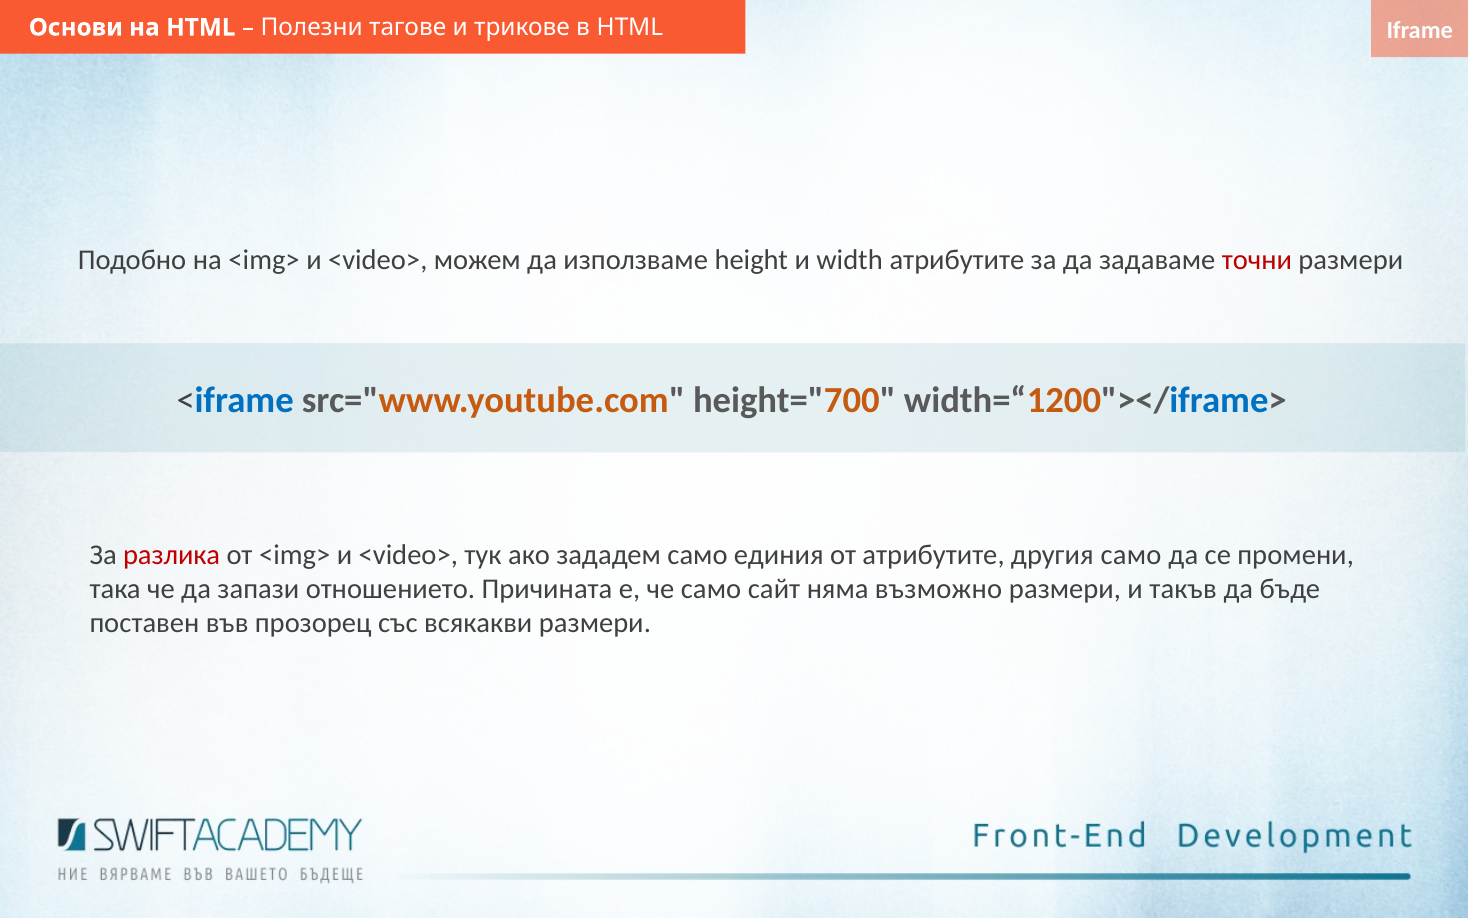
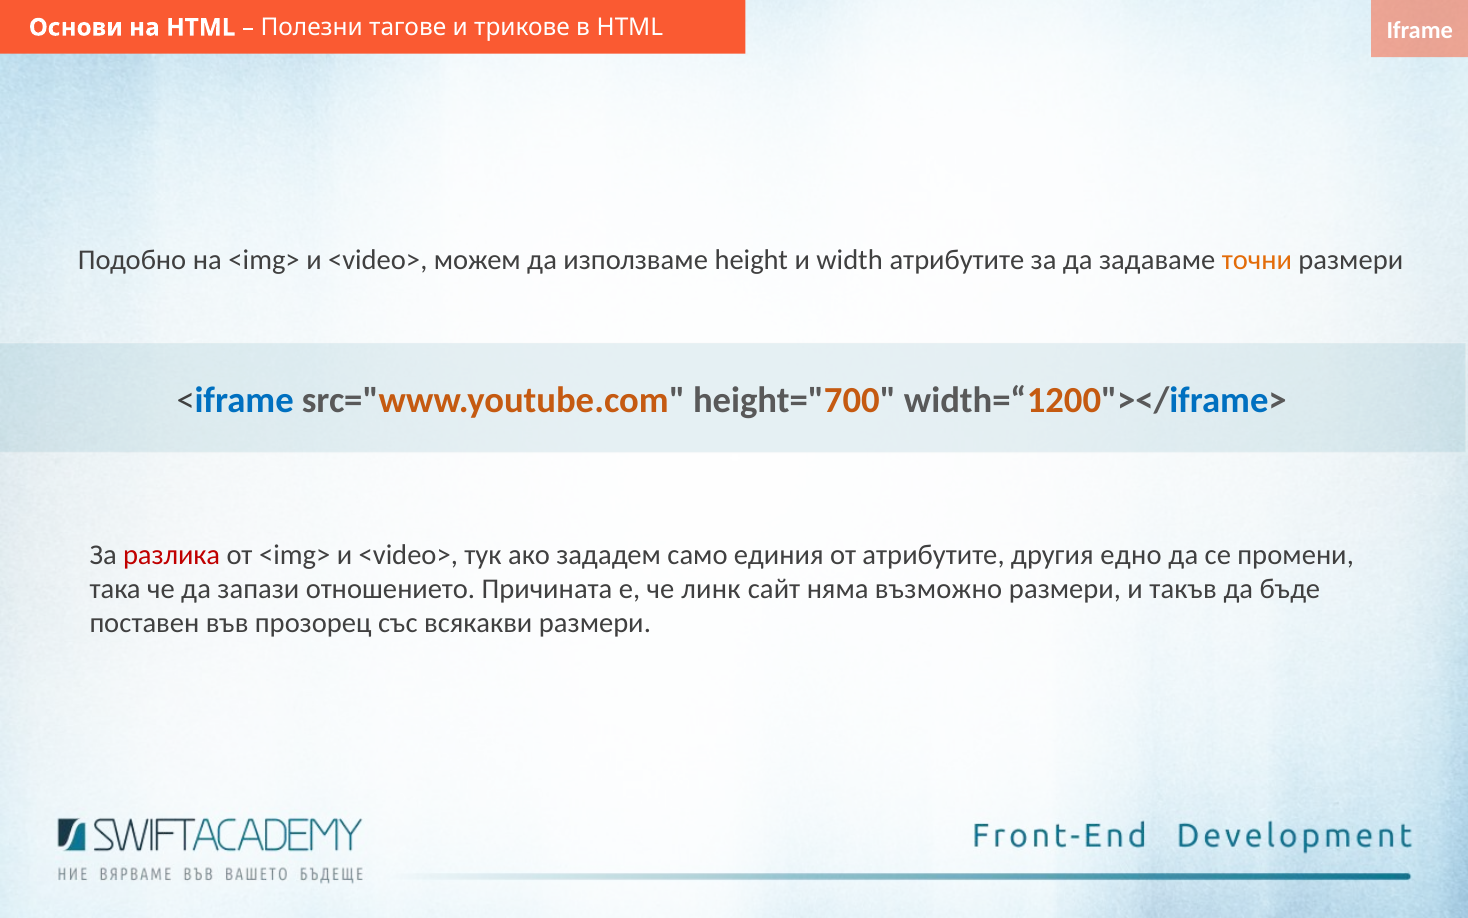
точни colour: red -> orange
другия само: само -> едно
че само: само -> линк
